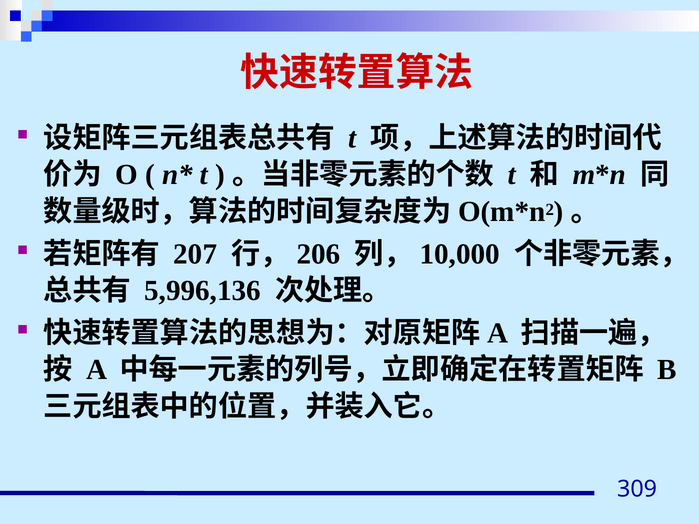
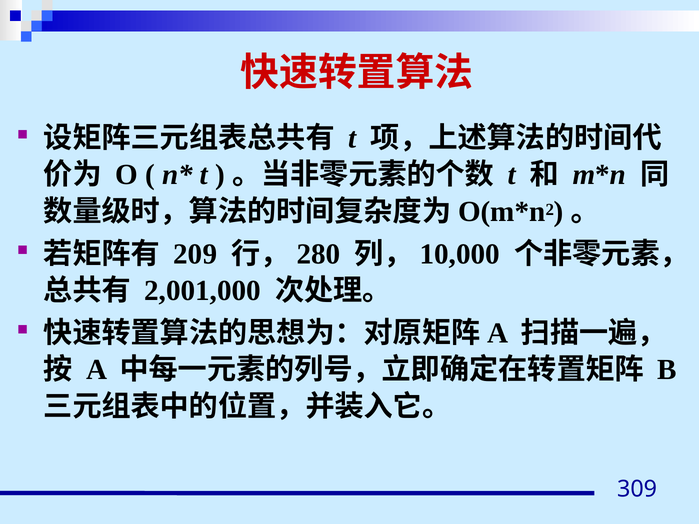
207: 207 -> 209
206: 206 -> 280
5,996,136: 5,996,136 -> 2,001,000
